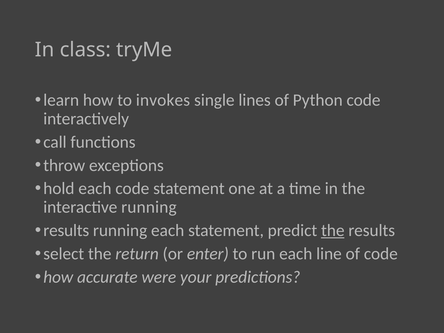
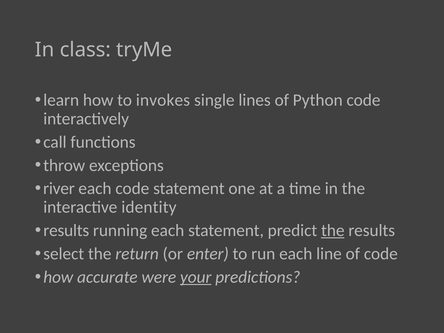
hold: hold -> river
interactive running: running -> identity
your underline: none -> present
